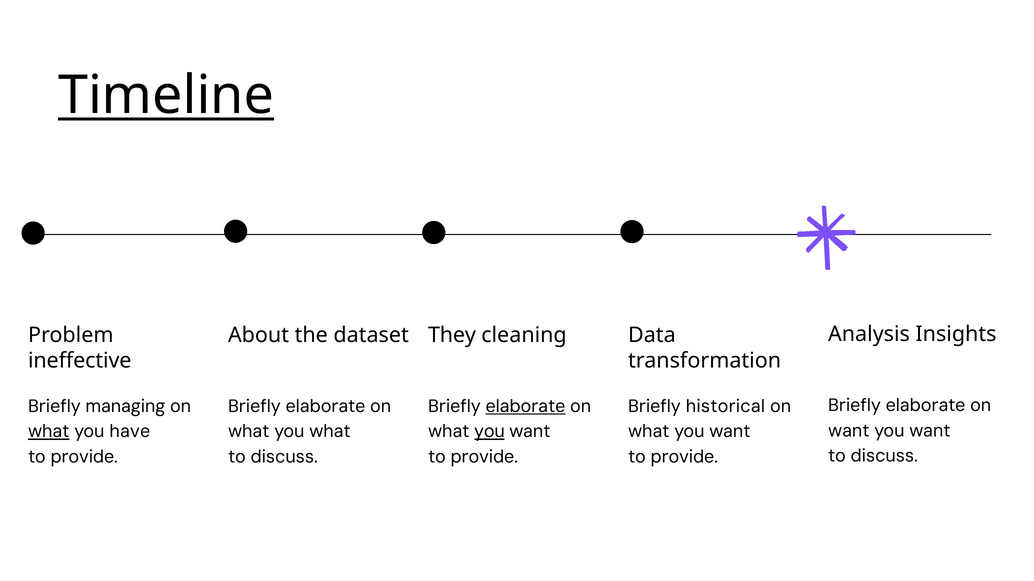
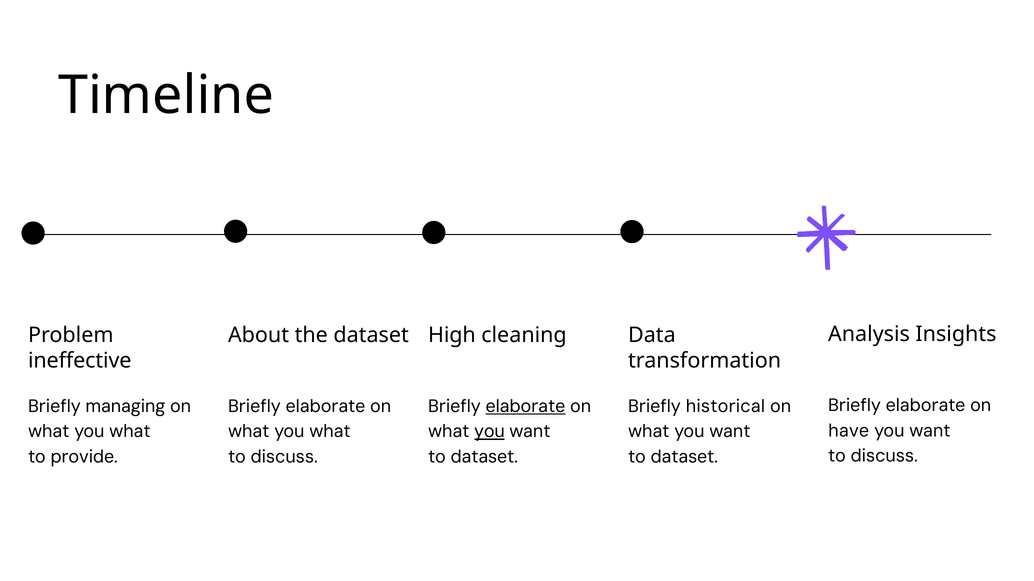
Timeline underline: present -> none
They: They -> High
want at (849, 431): want -> have
what at (49, 432) underline: present -> none
have at (130, 432): have -> what
provide at (484, 457): provide -> dataset
provide at (684, 457): provide -> dataset
